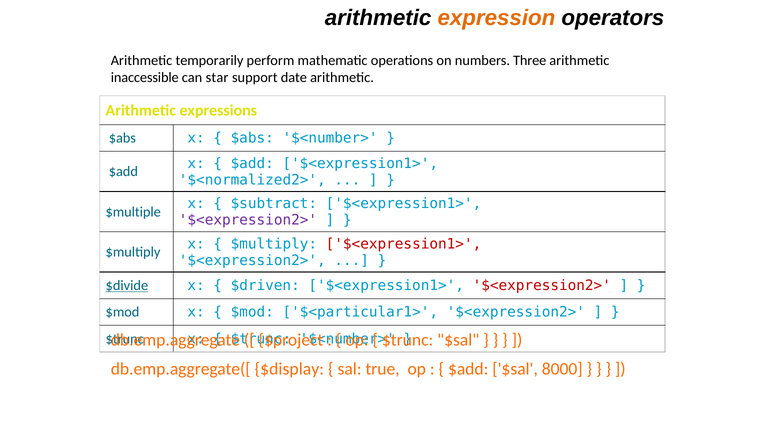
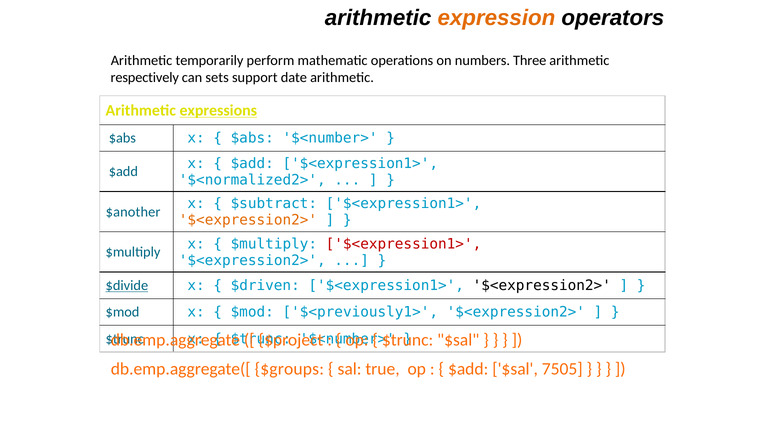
inaccessible: inaccessible -> respectively
star: star -> sets
expressions underline: none -> present
$multiple: $multiple -> $another
$<expression2> at (248, 220) colour: purple -> orange
$<expression2> at (542, 286) colour: red -> black
$<particular1>: $<particular1> -> $<previously1>
$display: $display -> $groups
8000: 8000 -> 7505
